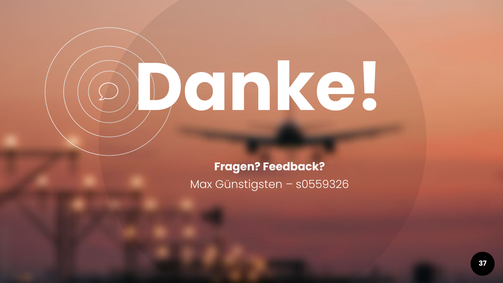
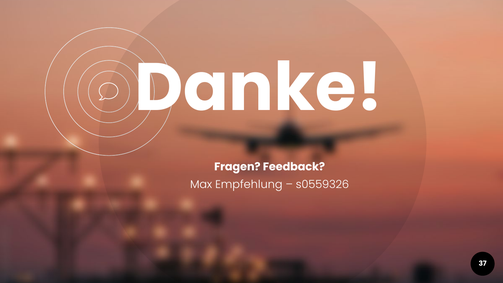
Günstigsten: Günstigsten -> Empfehlung
